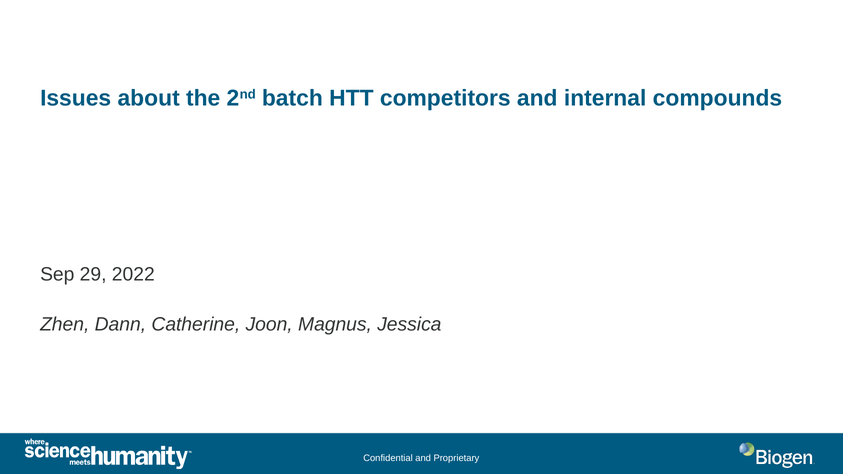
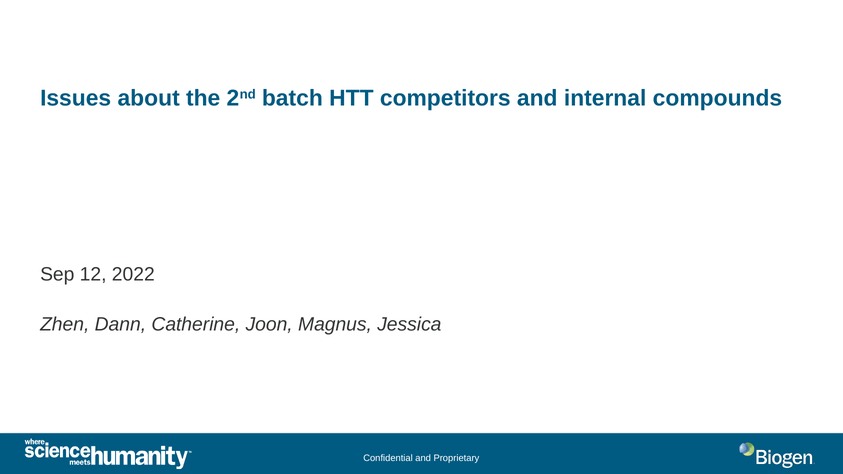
29: 29 -> 12
